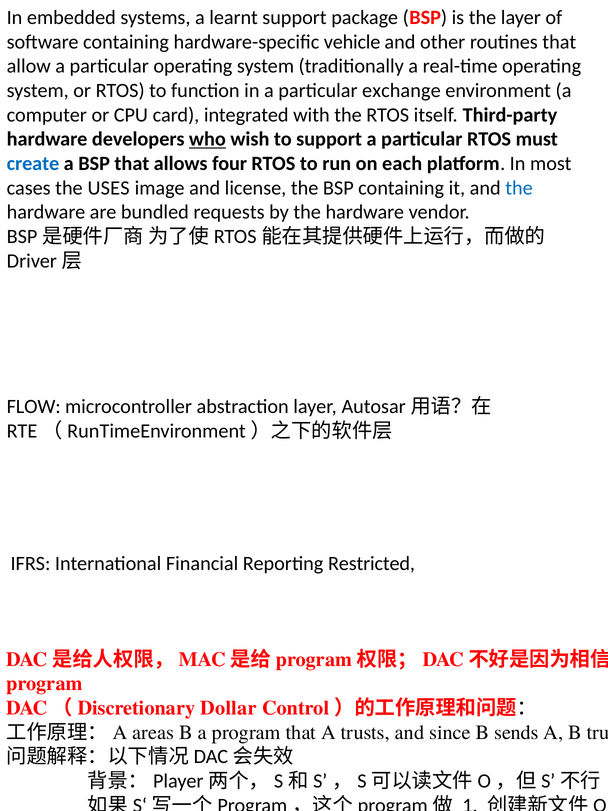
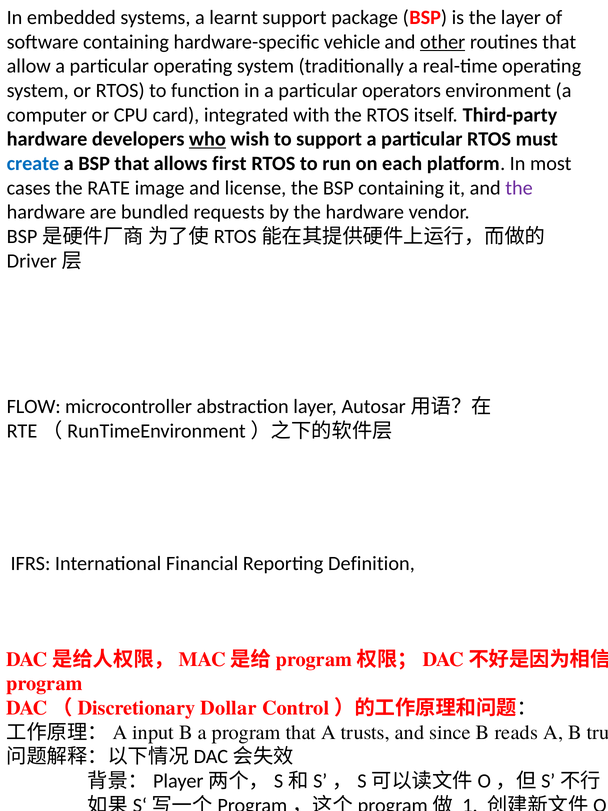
other underline: none -> present
exchange: exchange -> operators
four: four -> first
USES: USES -> RATE
the at (519, 188) colour: blue -> purple
Restricted: Restricted -> Definition
areas: areas -> input
sends: sends -> reads
